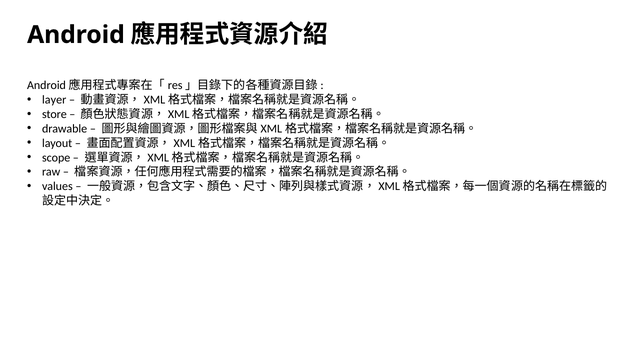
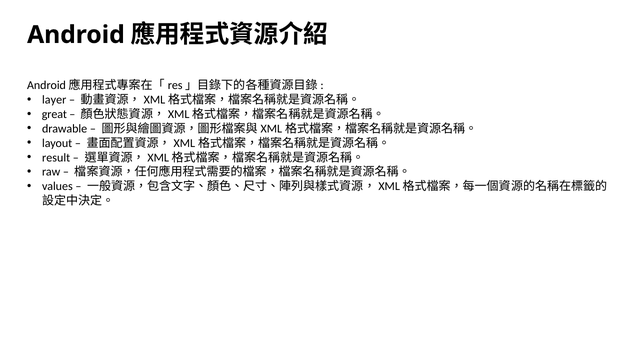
store: store -> great
scope: scope -> result
